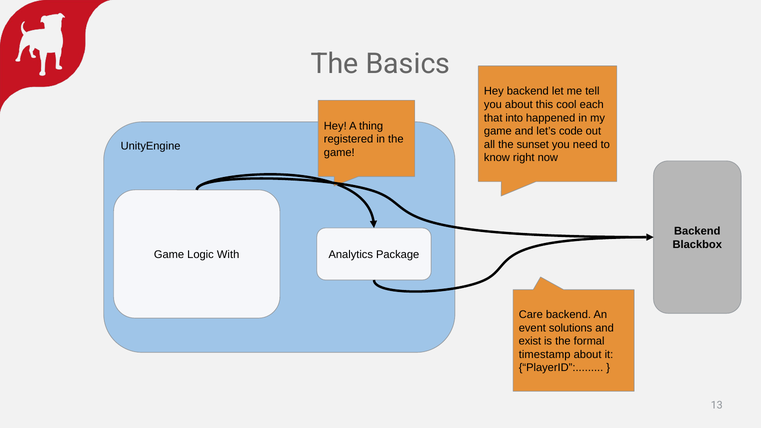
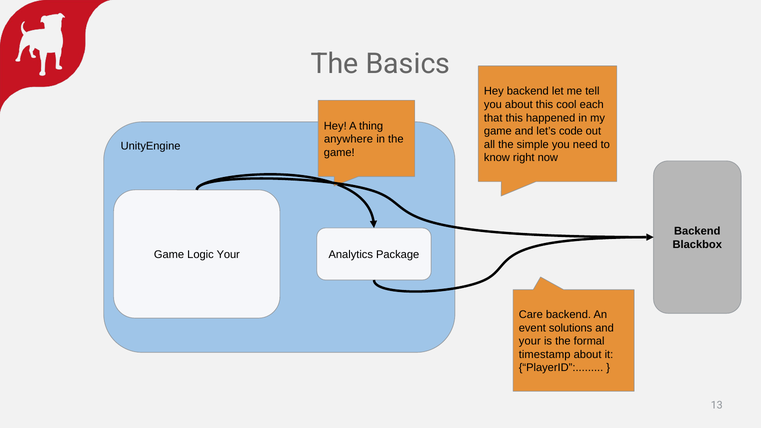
that into: into -> this
registered: registered -> anywhere
sunset: sunset -> simple
Logic With: With -> Your
exist at (530, 341): exist -> your
